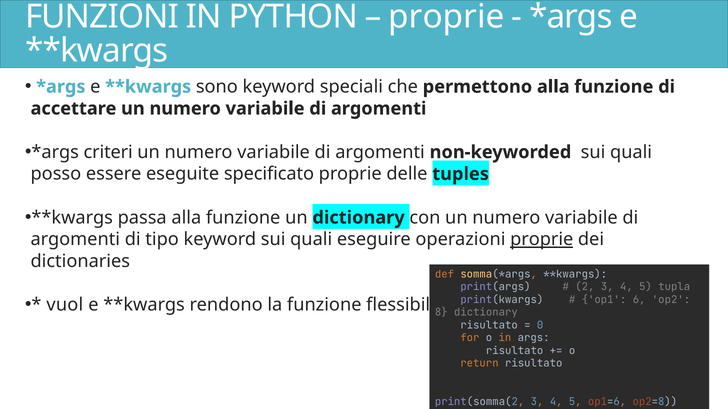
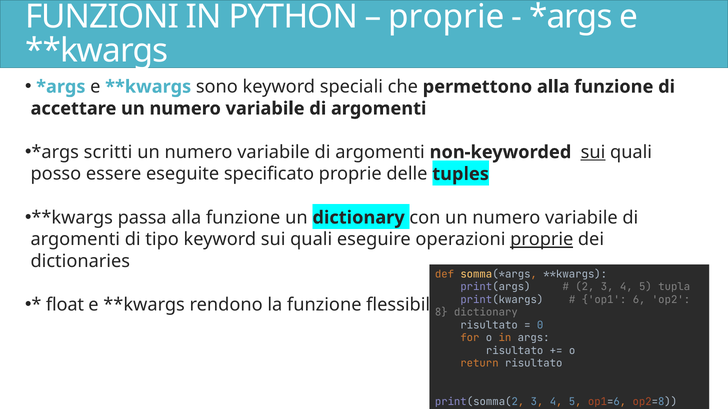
criteri: criteri -> scritti
sui at (593, 152) underline: none -> present
vuol: vuol -> float
